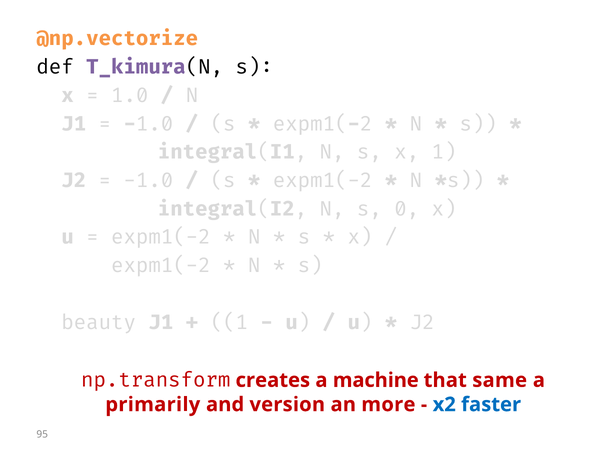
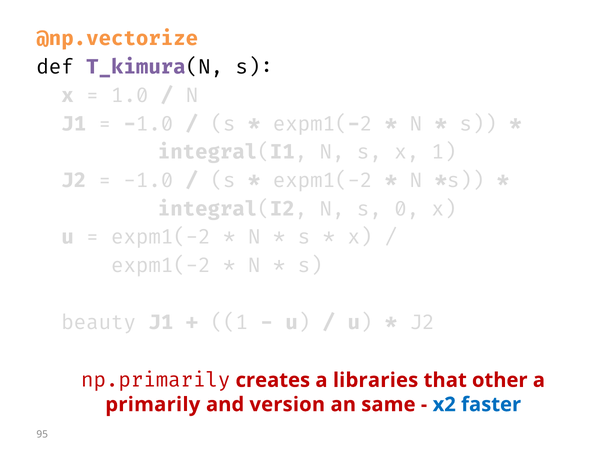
np.transform: np.transform -> np.primarily
machine: machine -> libraries
same: same -> other
more: more -> same
